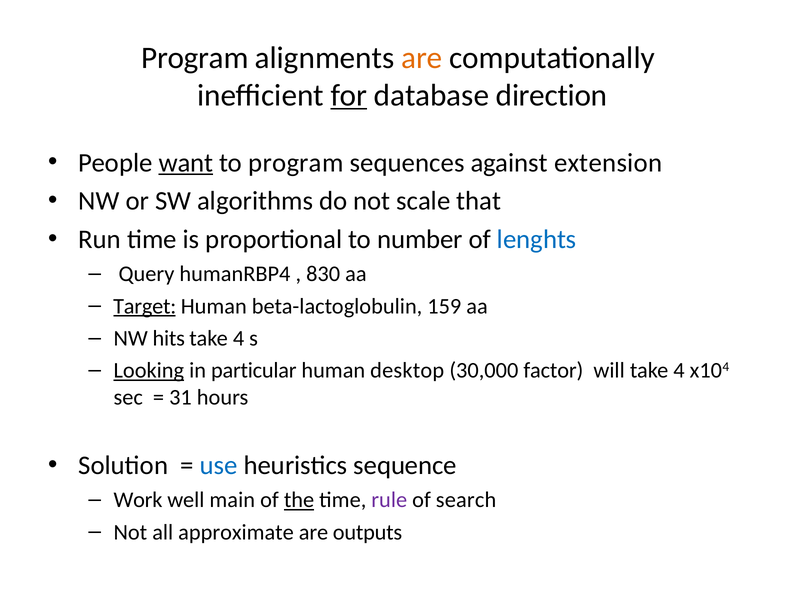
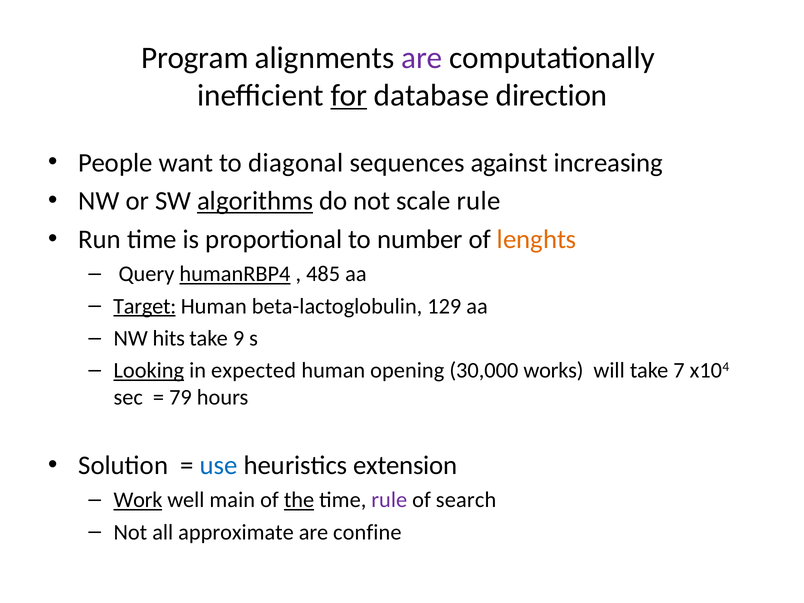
are at (422, 58) colour: orange -> purple
want underline: present -> none
to program: program -> diagonal
extension: extension -> increasing
algorithms underline: none -> present
scale that: that -> rule
lenghts colour: blue -> orange
humanRBP4 underline: none -> present
830: 830 -> 485
159: 159 -> 129
4 at (239, 338): 4 -> 9
particular: particular -> expected
desktop: desktop -> opening
factor: factor -> works
will take 4: 4 -> 7
31: 31 -> 79
sequence: sequence -> extension
Work underline: none -> present
outputs: outputs -> confine
